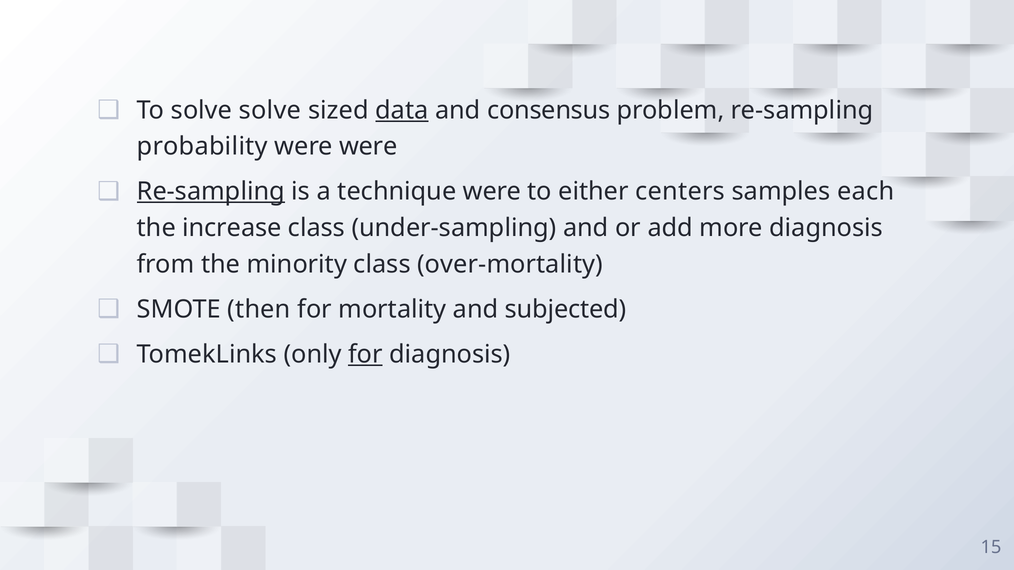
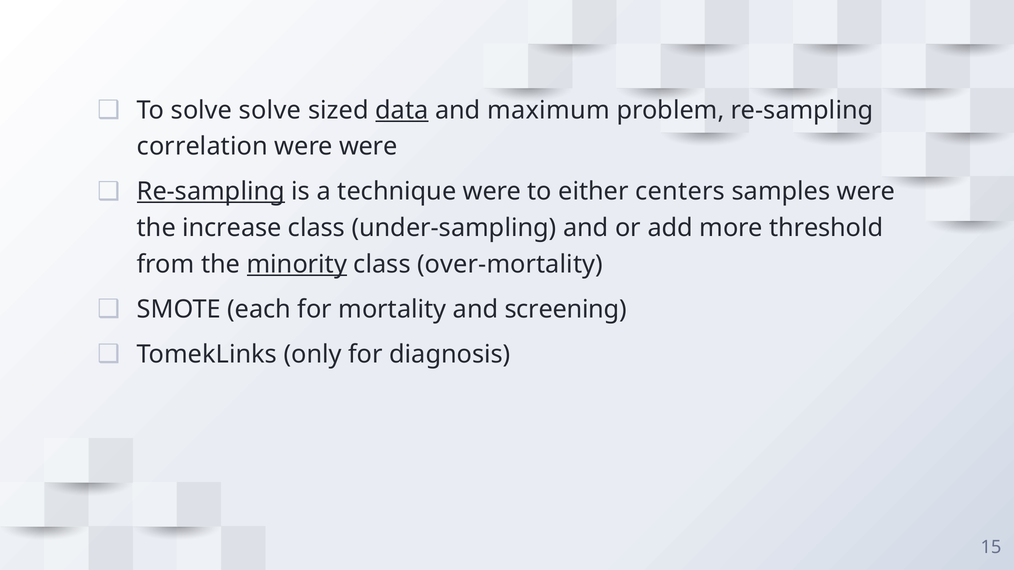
consensus: consensus -> maximum
probability: probability -> correlation
samples each: each -> were
more diagnosis: diagnosis -> threshold
minority underline: none -> present
then: then -> each
subjected: subjected -> screening
for at (365, 355) underline: present -> none
